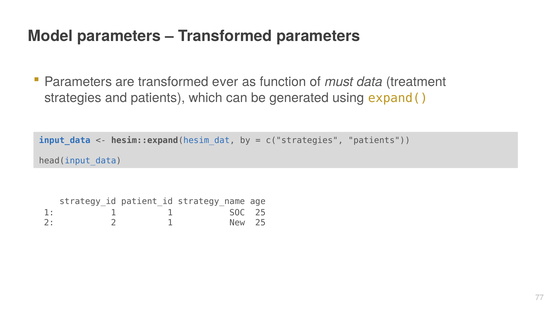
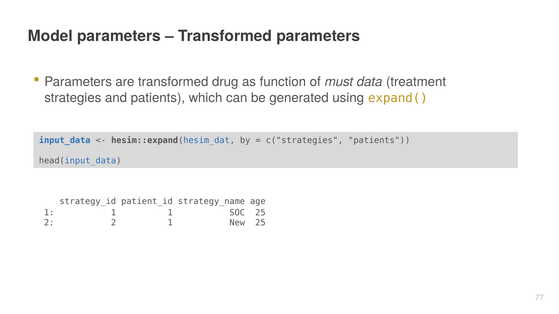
ever: ever -> drug
